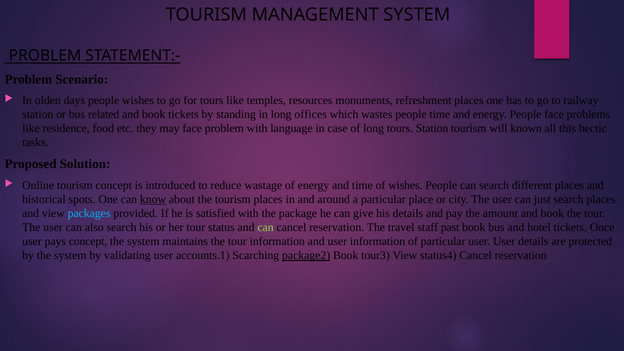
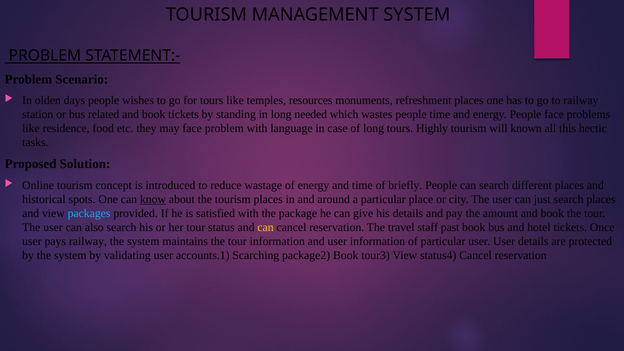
offices: offices -> needed
tours Station: Station -> Highly
of wishes: wishes -> briefly
can at (266, 227) colour: light green -> yellow
pays concept: concept -> railway
package2 underline: present -> none
